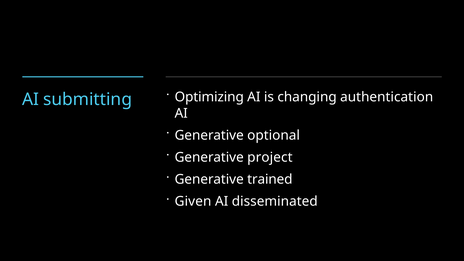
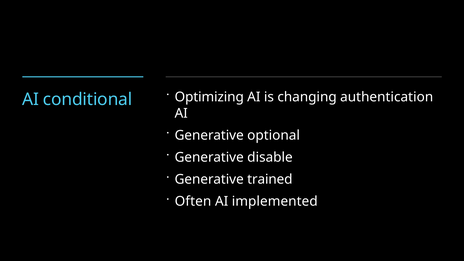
submitting: submitting -> conditional
project: project -> disable
Given: Given -> Often
disseminated: disseminated -> implemented
